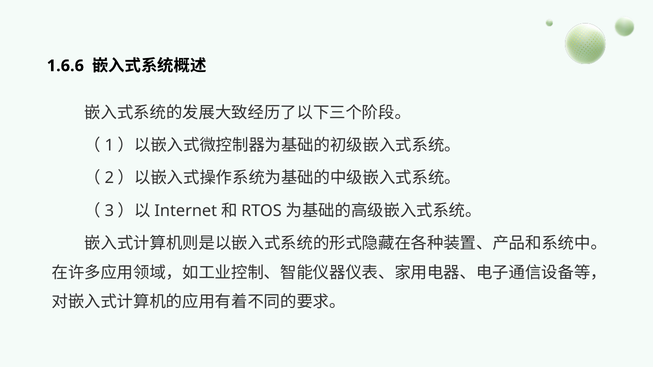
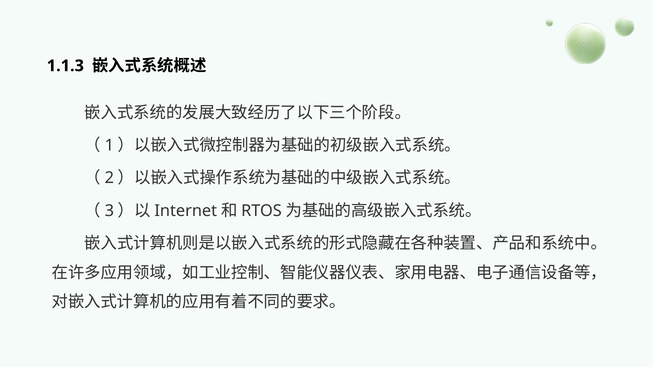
1.6.6: 1.6.6 -> 1.1.3
